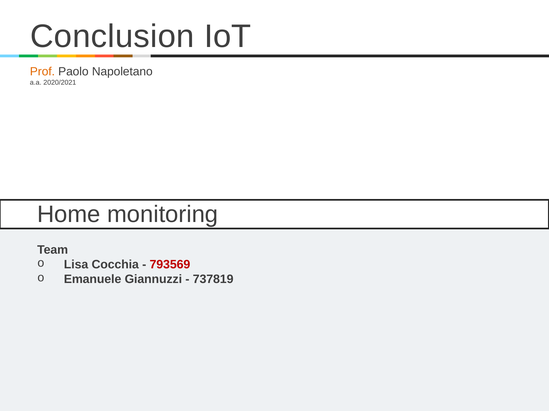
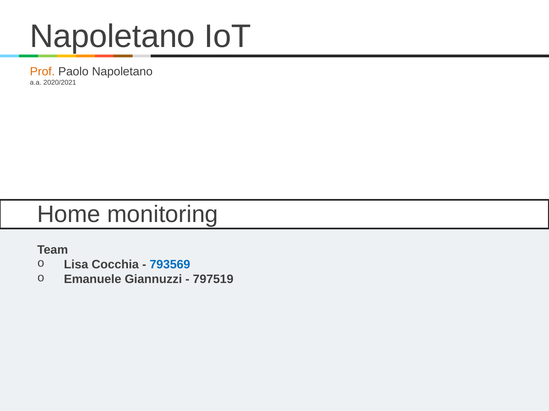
Conclusion at (112, 36): Conclusion -> Napoletano
793569 colour: red -> blue
737819: 737819 -> 797519
